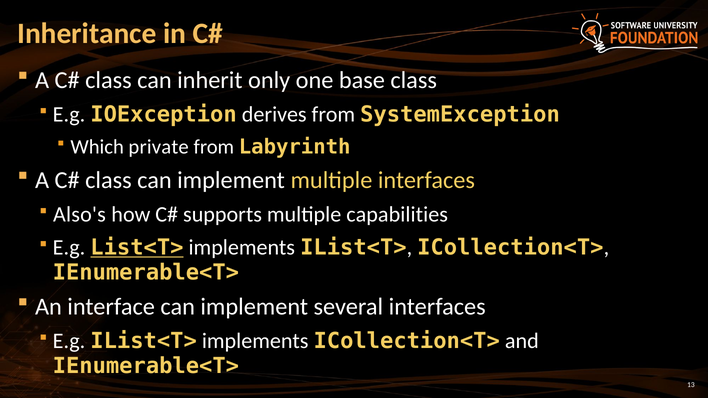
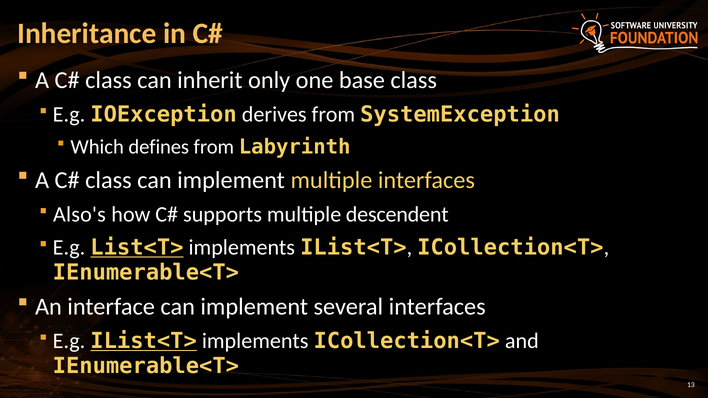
private: private -> defines
capabilities: capabilities -> descendent
IList<T> at (144, 341) underline: none -> present
